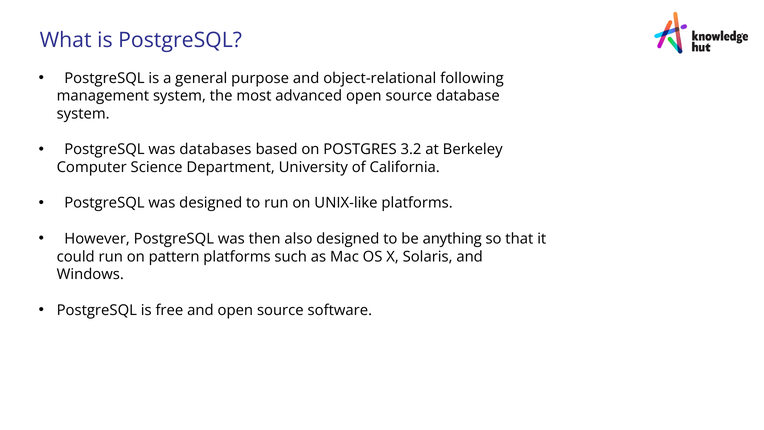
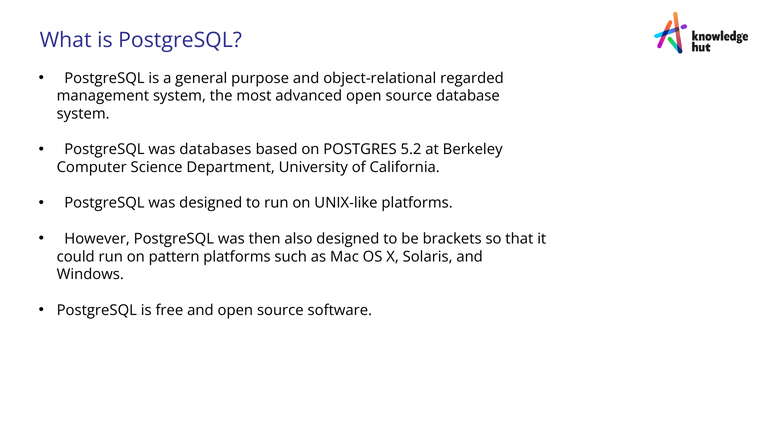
following: following -> regarded
3.2: 3.2 -> 5.2
anything: anything -> brackets
